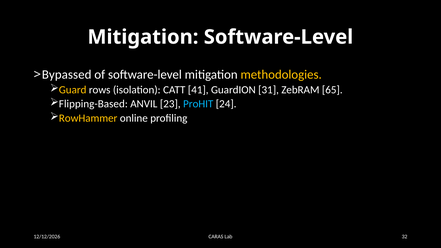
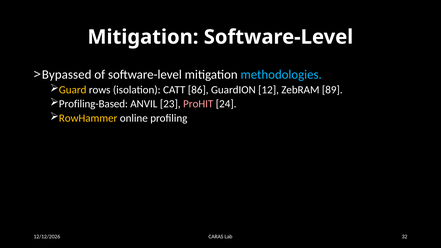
methodologies colour: yellow -> light blue
41: 41 -> 86
31: 31 -> 12
65: 65 -> 89
Flipping-Based: Flipping-Based -> Profiling-Based
ProHIT colour: light blue -> pink
